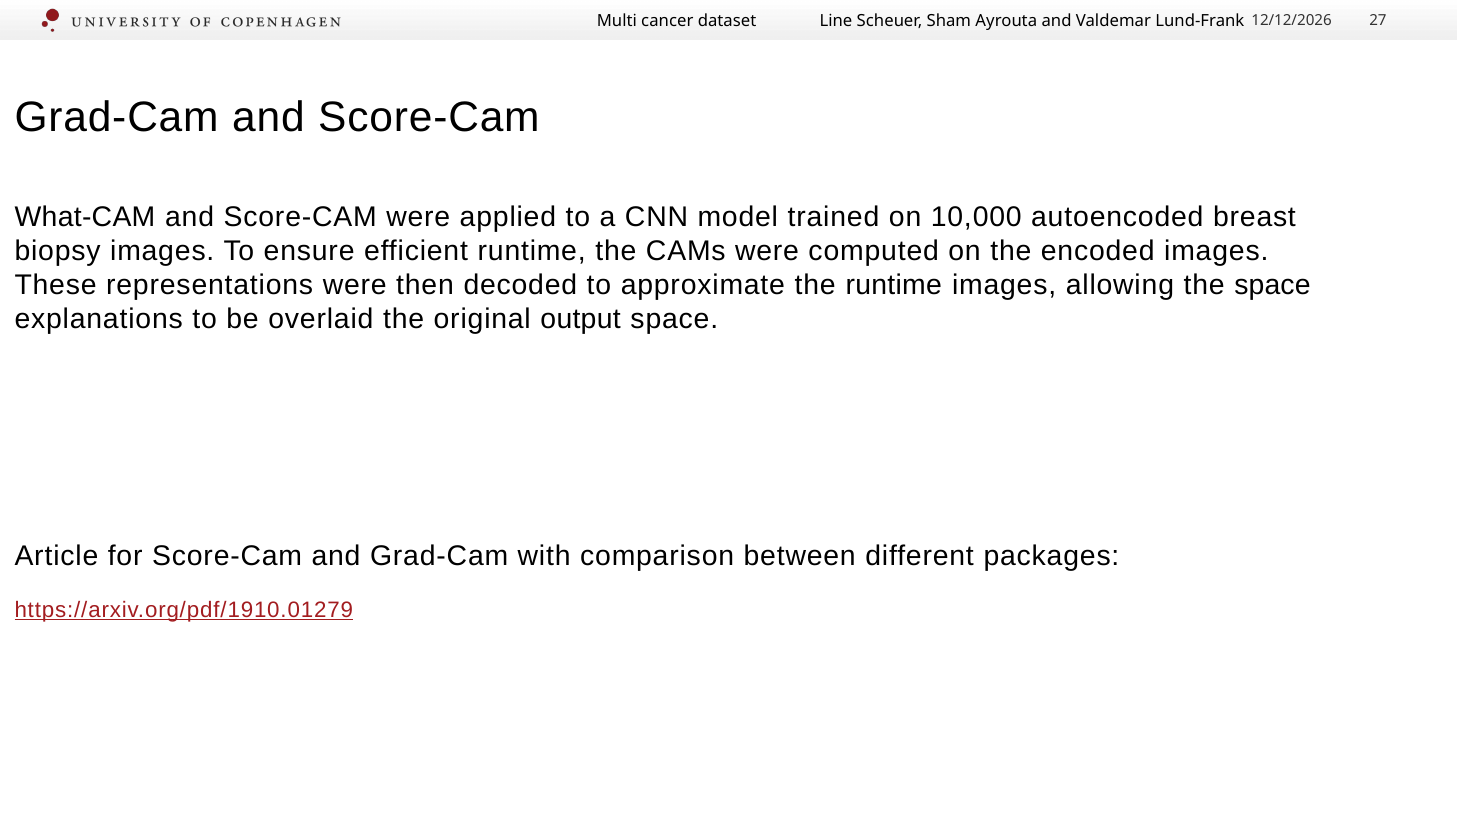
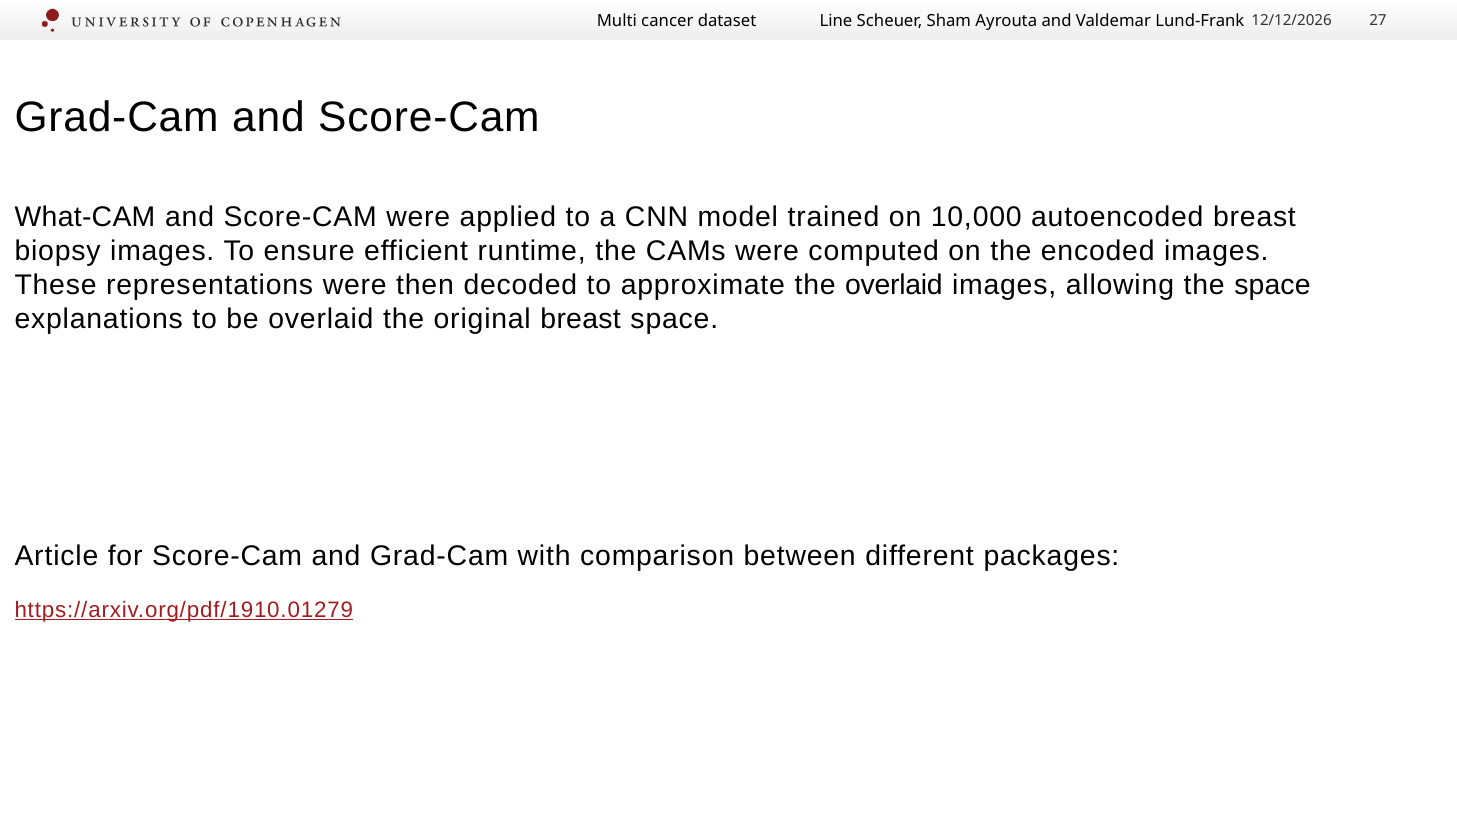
the runtime: runtime -> overlaid
original output: output -> breast
